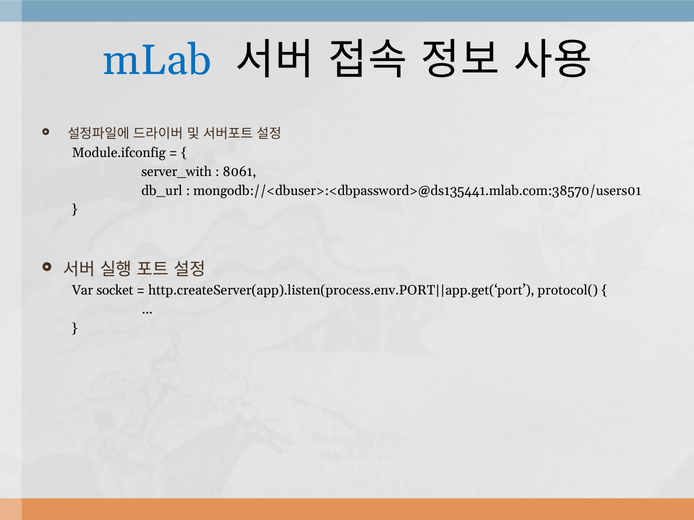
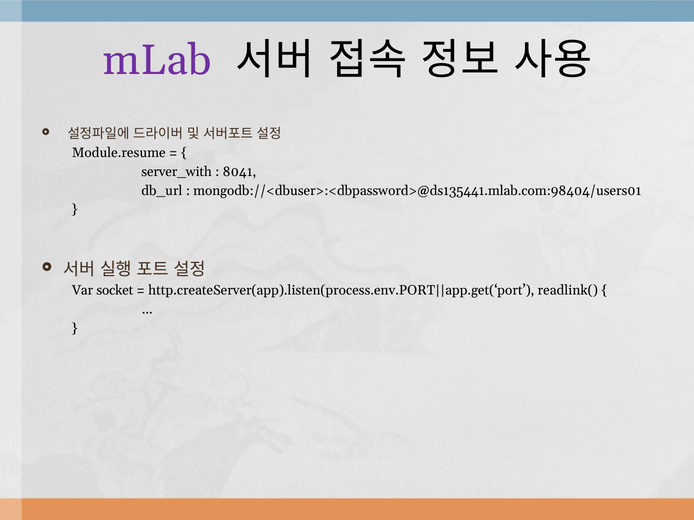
mLab colour: blue -> purple
Module.ifconfig: Module.ifconfig -> Module.resume
8061: 8061 -> 8041
mongodb://<dbuser>:<dbpassword>@ds135441.mlab.com:38570/users01: mongodb://<dbuser>:<dbpassword>@ds135441.mlab.com:38570/users01 -> mongodb://<dbuser>:<dbpassword>@ds135441.mlab.com:98404/users01
protocol(: protocol( -> readlink(
